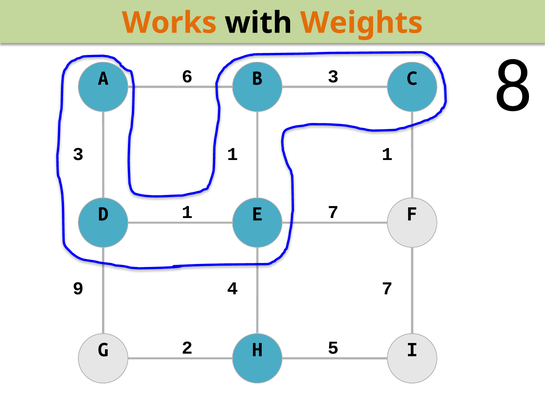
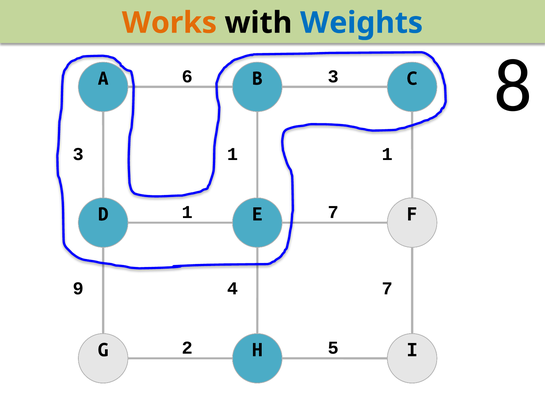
Weights colour: orange -> blue
